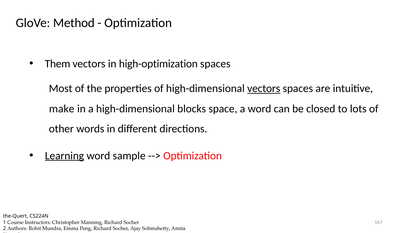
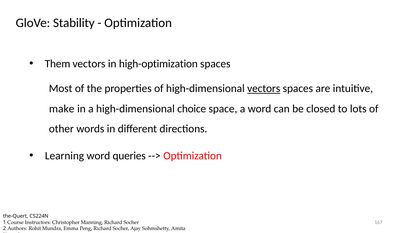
Method: Method -> Stability
blocks: blocks -> choice
Learning underline: present -> none
sample: sample -> queries
